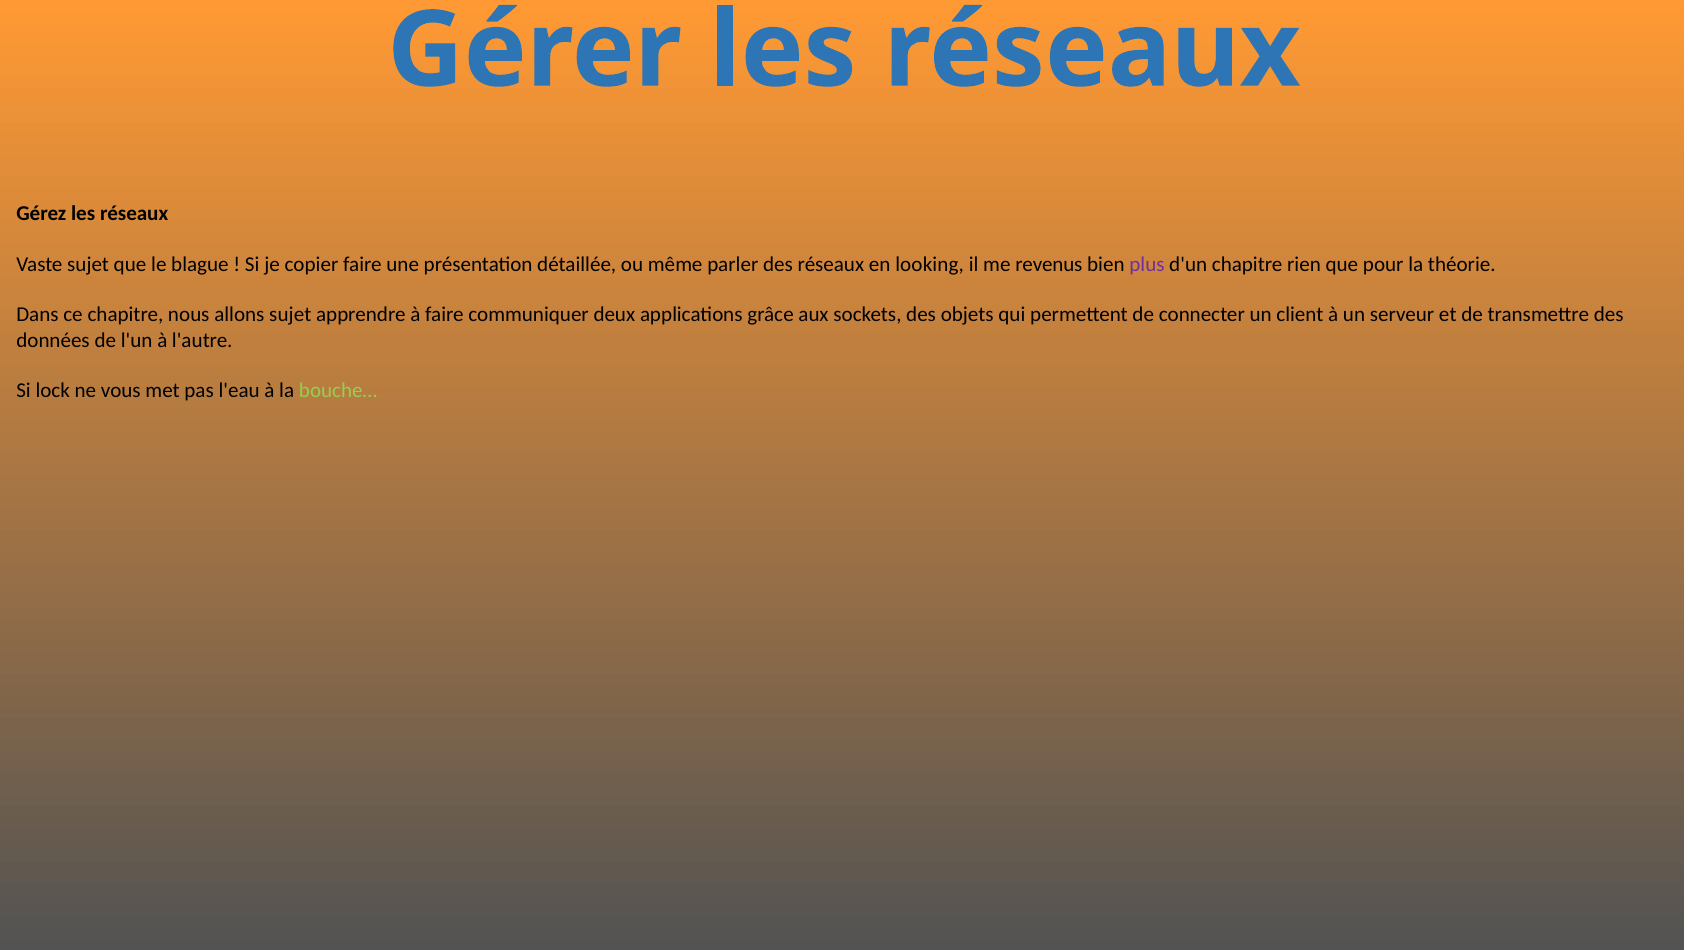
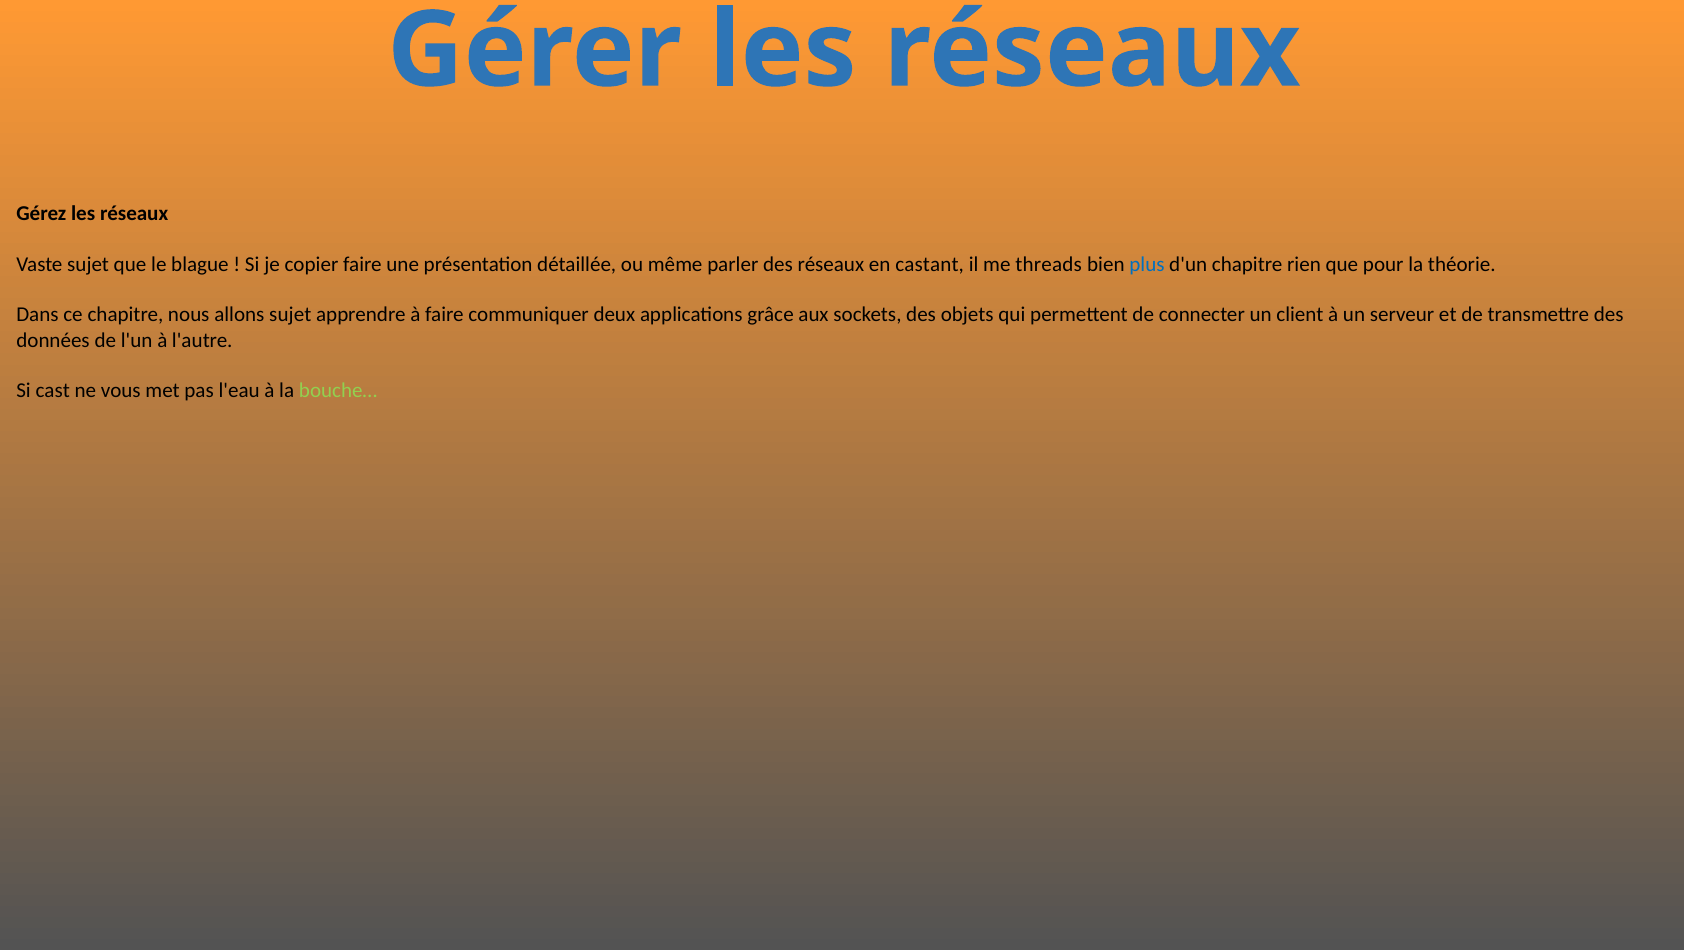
looking: looking -> castant
revenus: revenus -> threads
plus colour: purple -> blue
lock: lock -> cast
